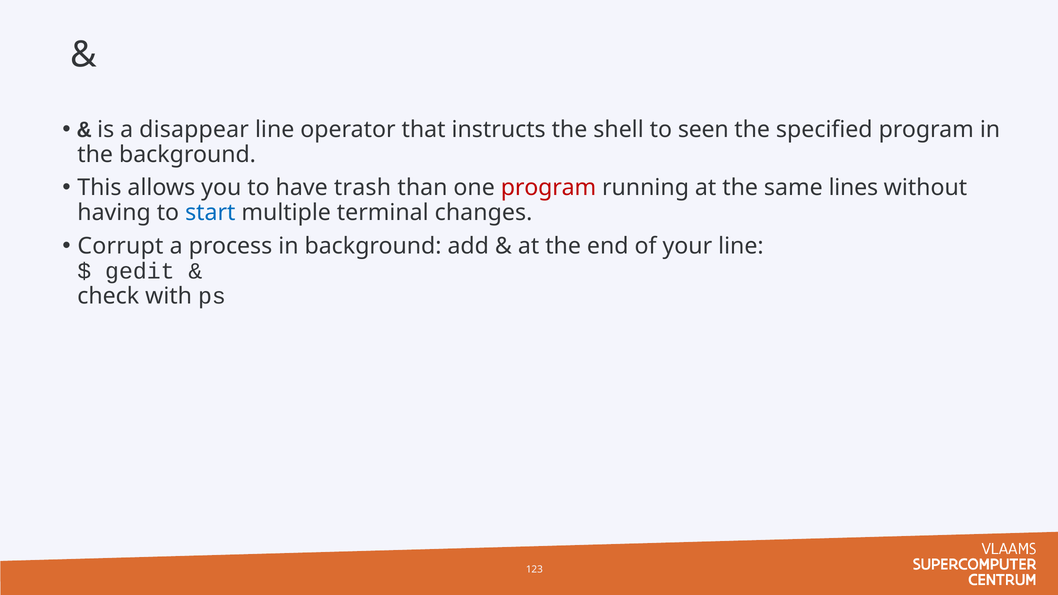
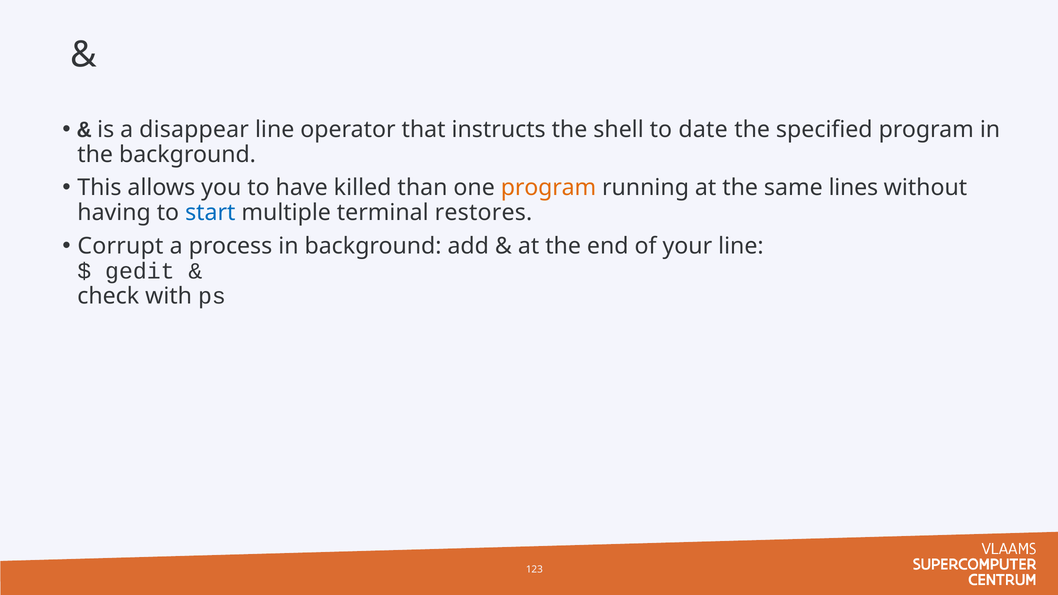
seen: seen -> date
trash: trash -> killed
program at (549, 188) colour: red -> orange
changes: changes -> restores
